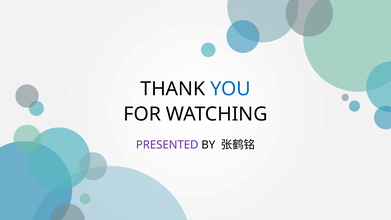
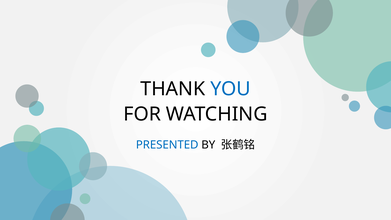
PRESENTED colour: purple -> blue
